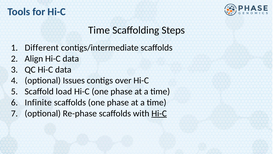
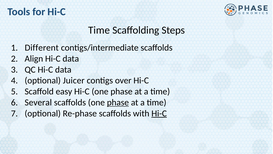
Issues: Issues -> Juicer
load: load -> easy
Infinite: Infinite -> Several
phase at (118, 102) underline: none -> present
